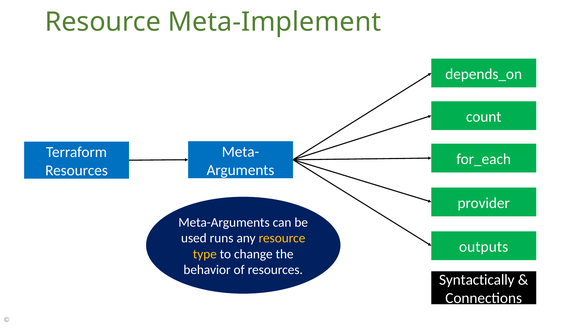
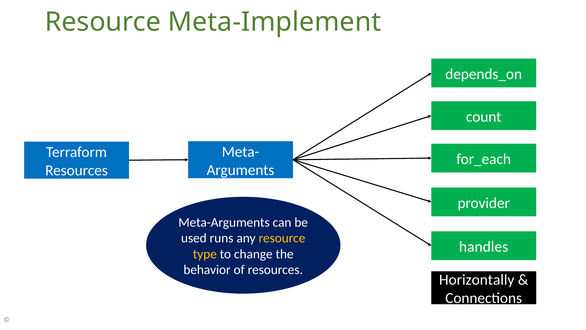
outputs: outputs -> handles
Syntactically: Syntactically -> Horizontally
